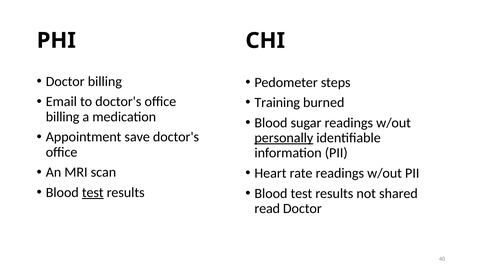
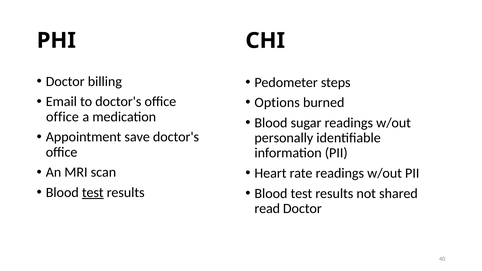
Training: Training -> Options
billing at (63, 117): billing -> office
personally underline: present -> none
